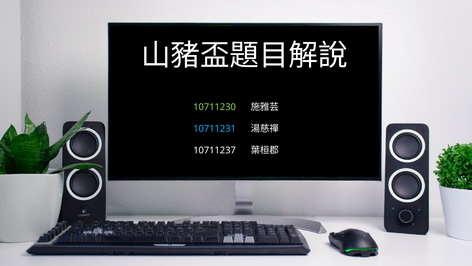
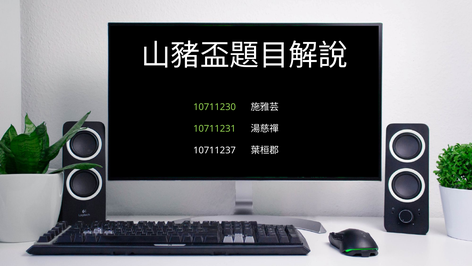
10711231 colour: light blue -> light green
